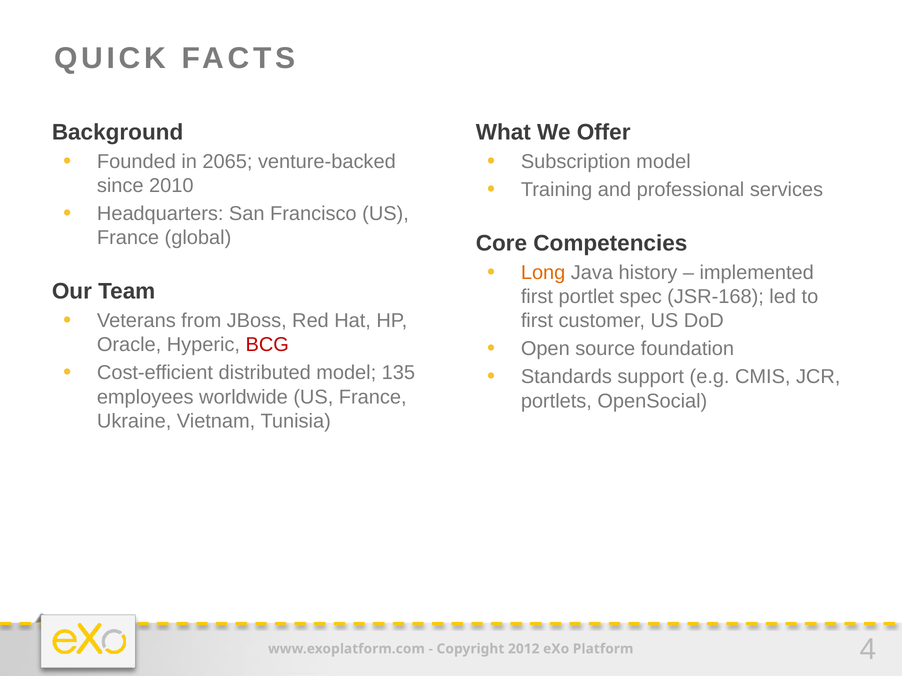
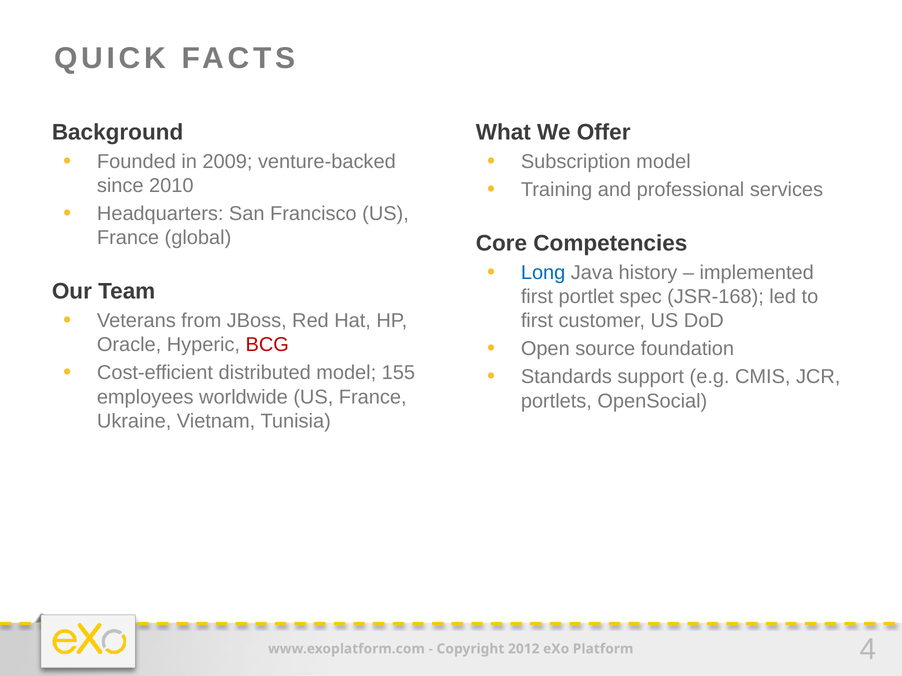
2065: 2065 -> 2009
Long colour: orange -> blue
135: 135 -> 155
